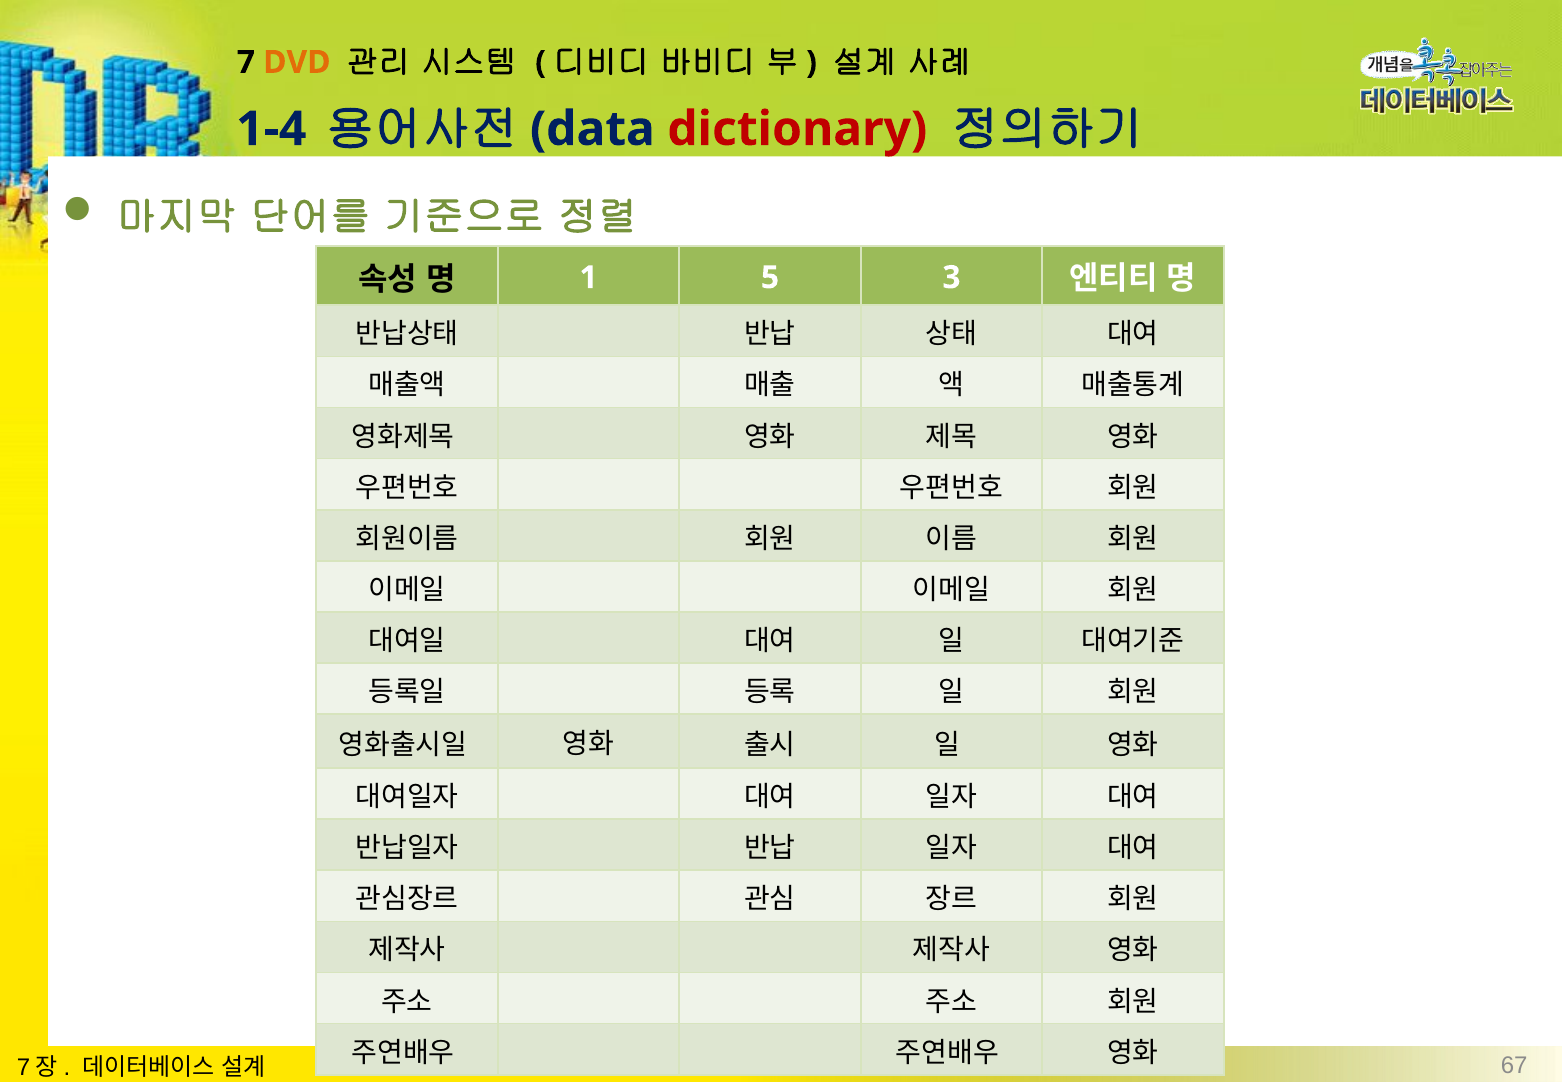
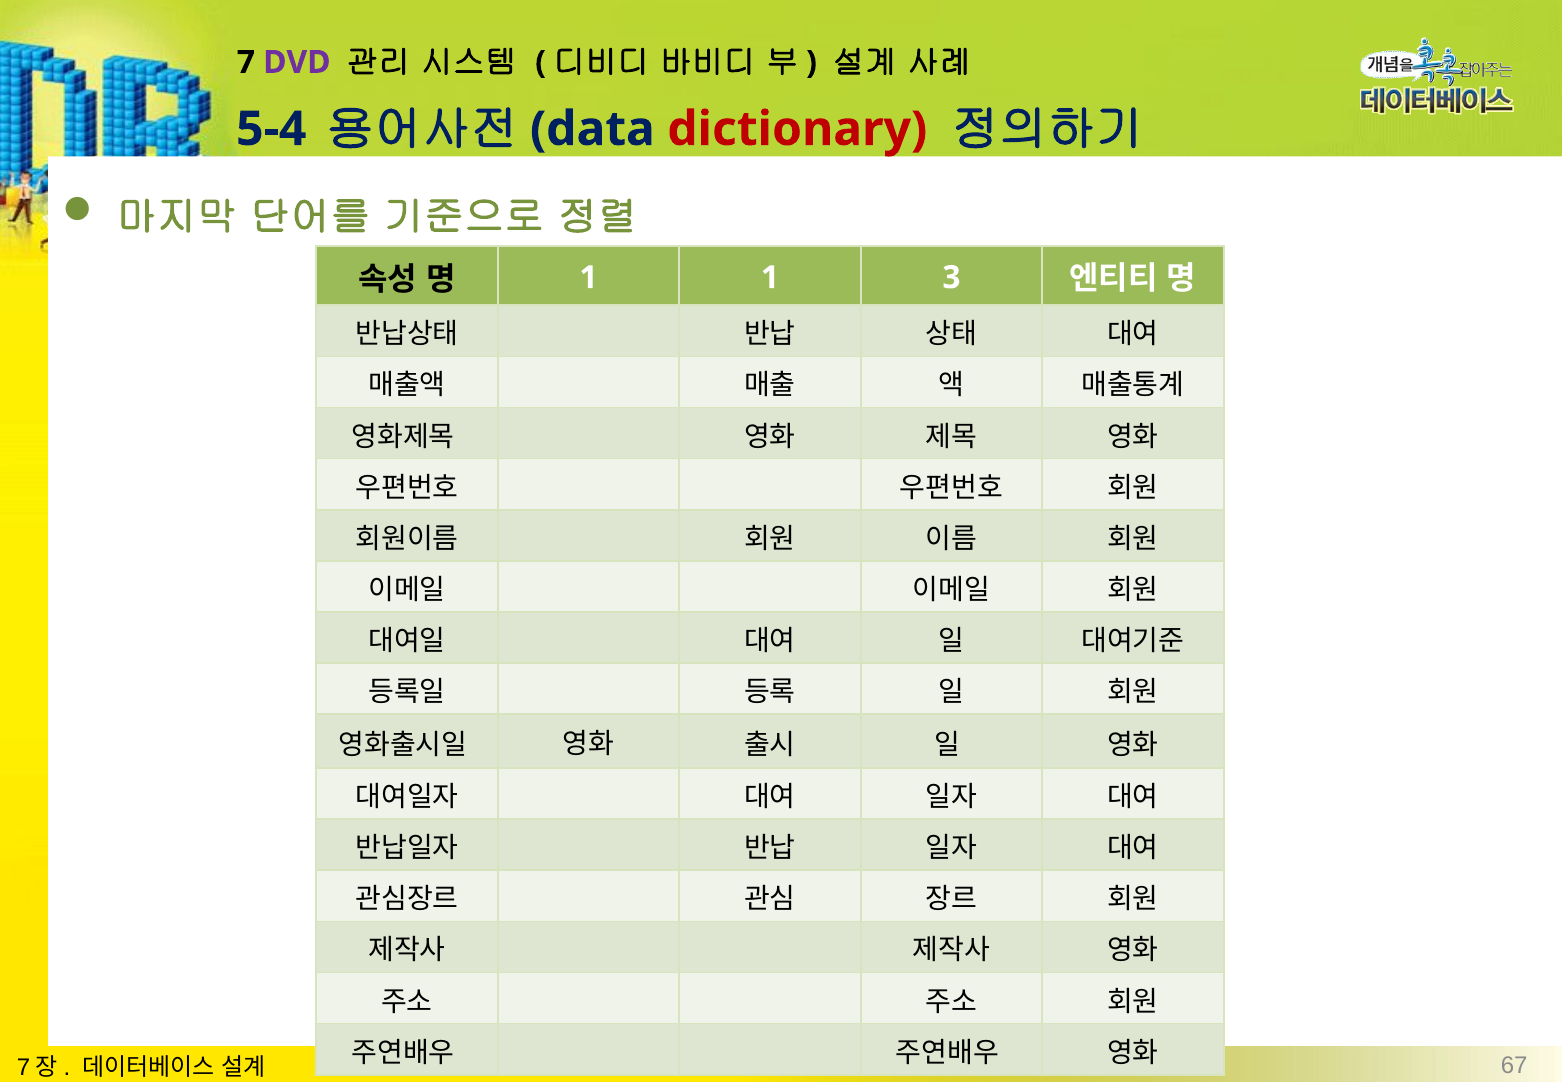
DVD colour: orange -> purple
1-4: 1-4 -> 5-4
1 5: 5 -> 1
